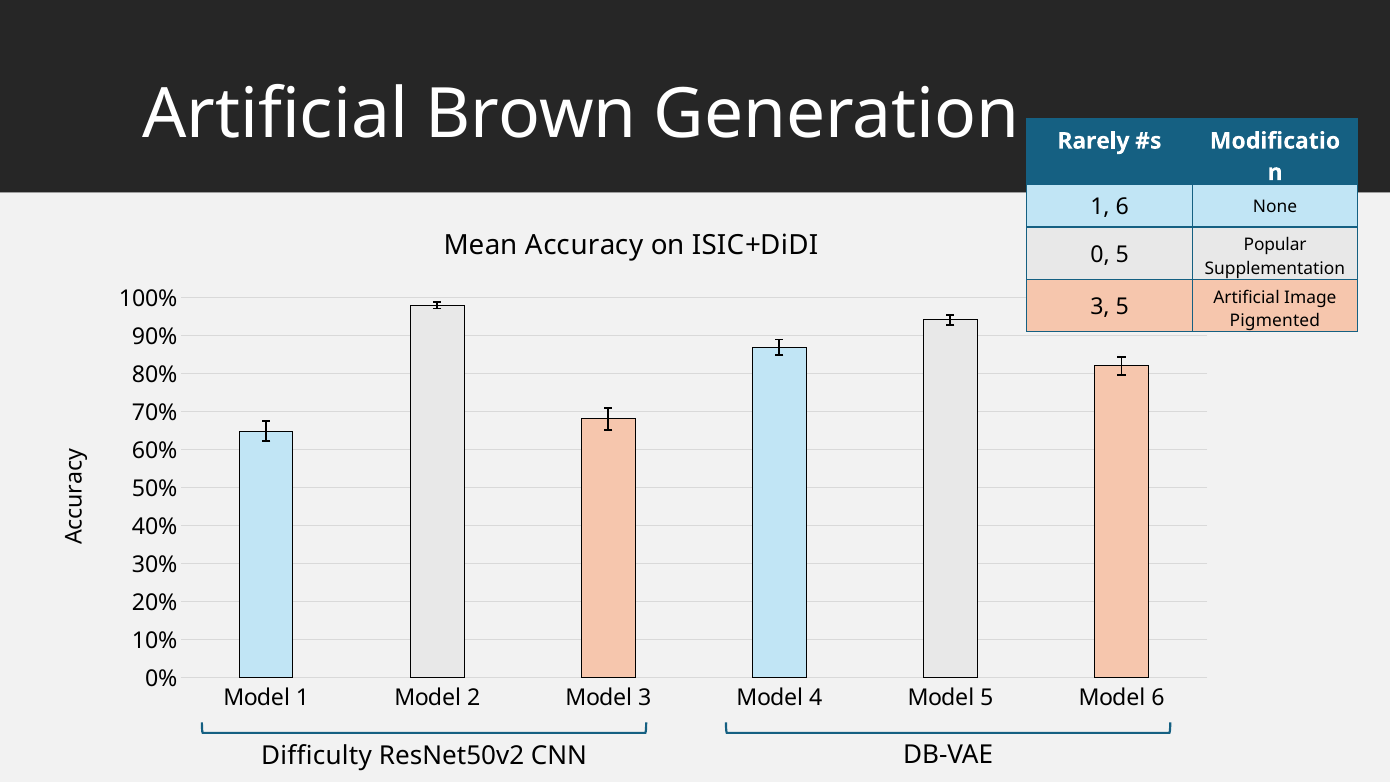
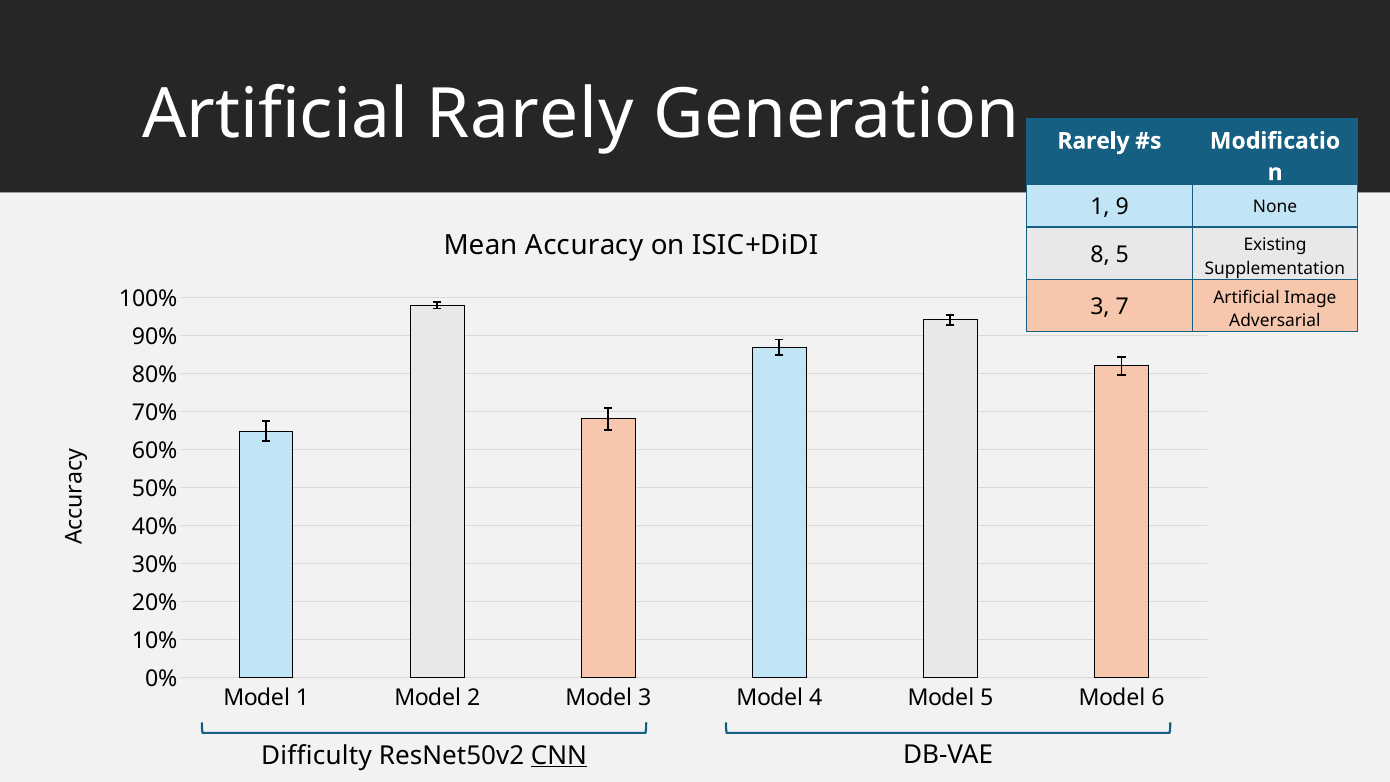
Artificial Brown: Brown -> Rarely
1 6: 6 -> 9
0: 0 -> 8
Popular: Popular -> Existing
3 5: 5 -> 7
Pigmented: Pigmented -> Adversarial
CNN underline: none -> present
